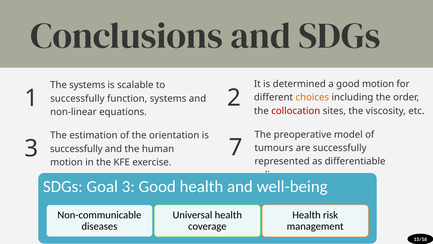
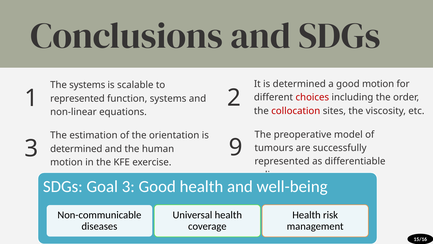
choices colour: orange -> red
successfully at (77, 98): successfully -> represented
successfully at (76, 149): successfully -> determined
7: 7 -> 9
